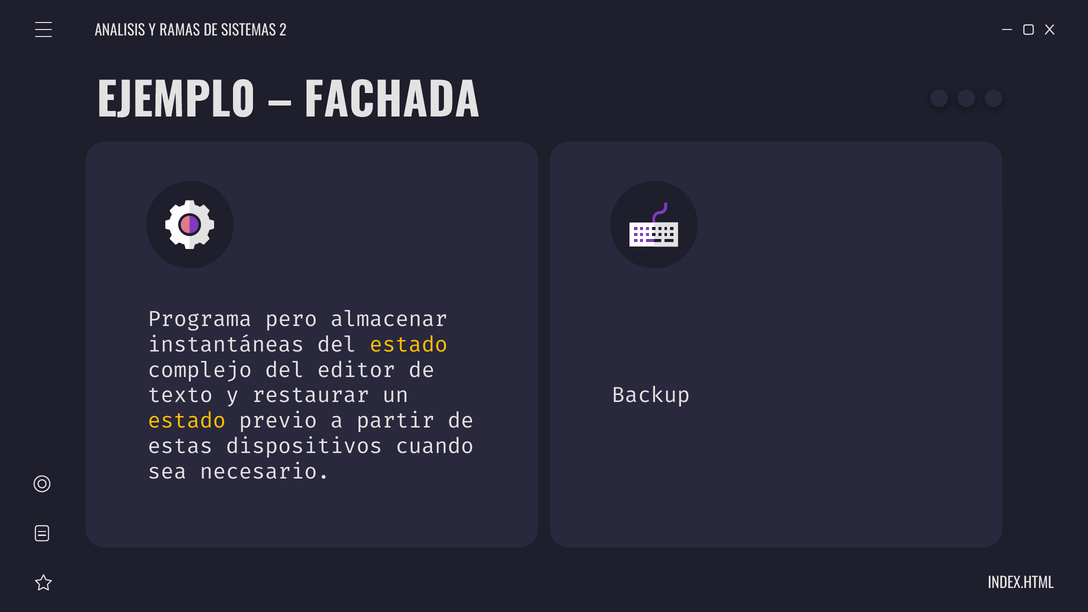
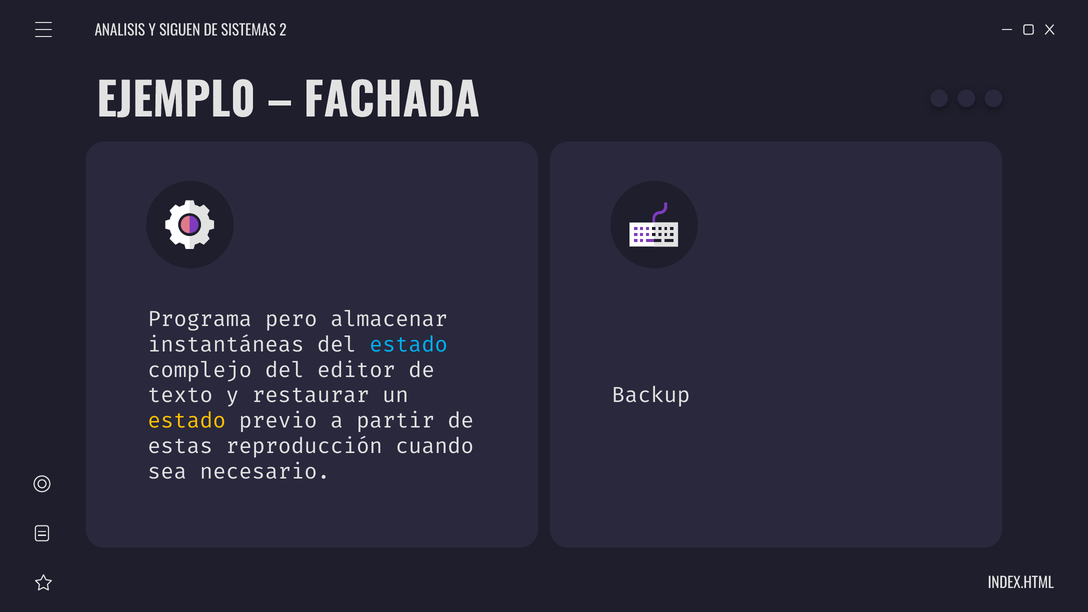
RAMAS: RAMAS -> SIGUEN
estado at (409, 345) colour: yellow -> light blue
dispositivos: dispositivos -> reproducción
